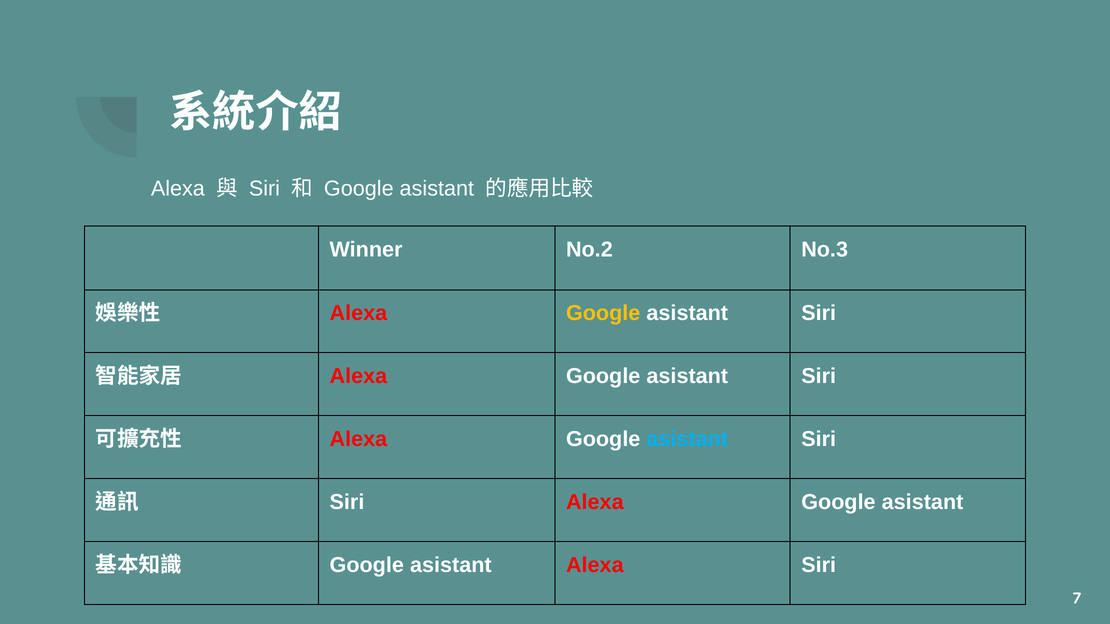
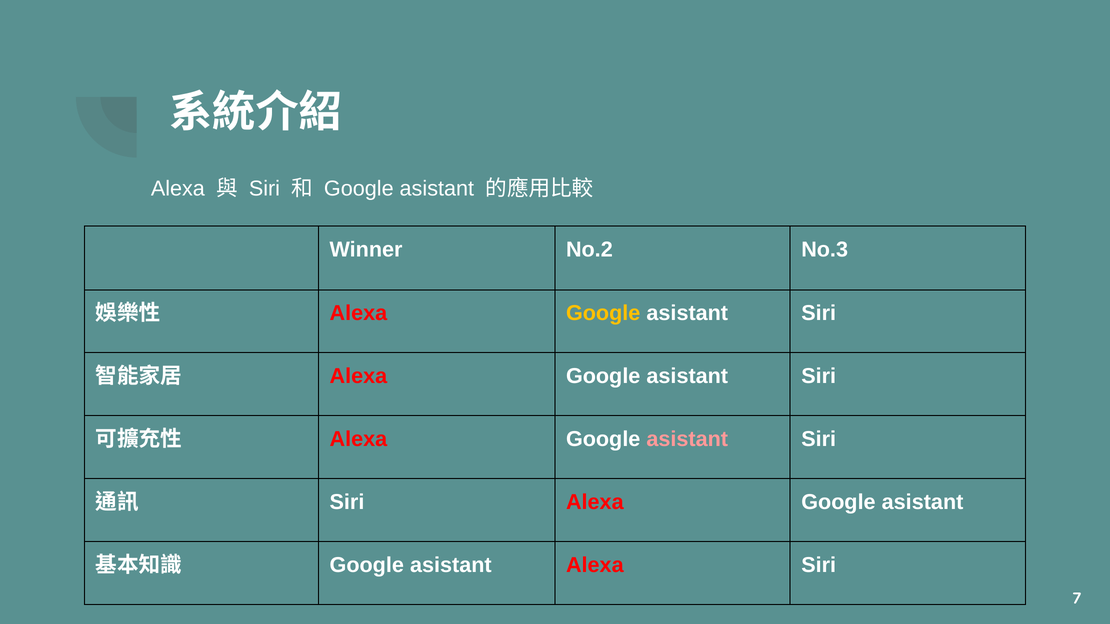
asistant at (687, 440) colour: light blue -> pink
